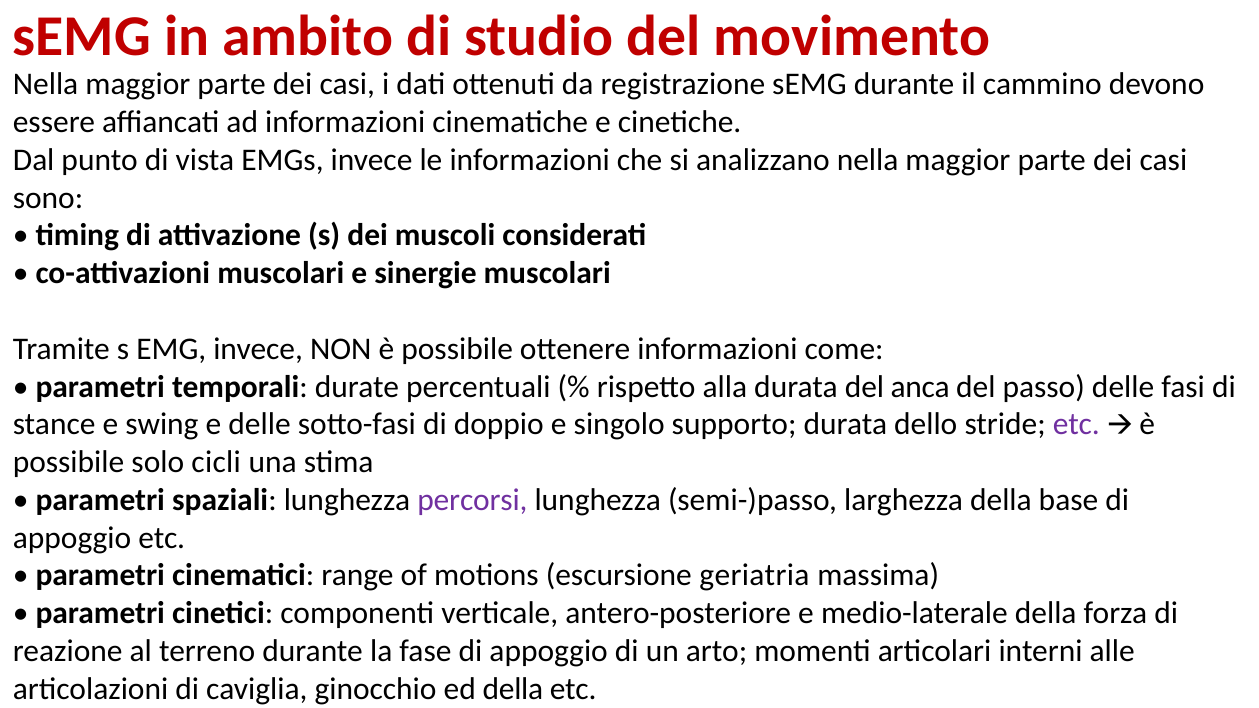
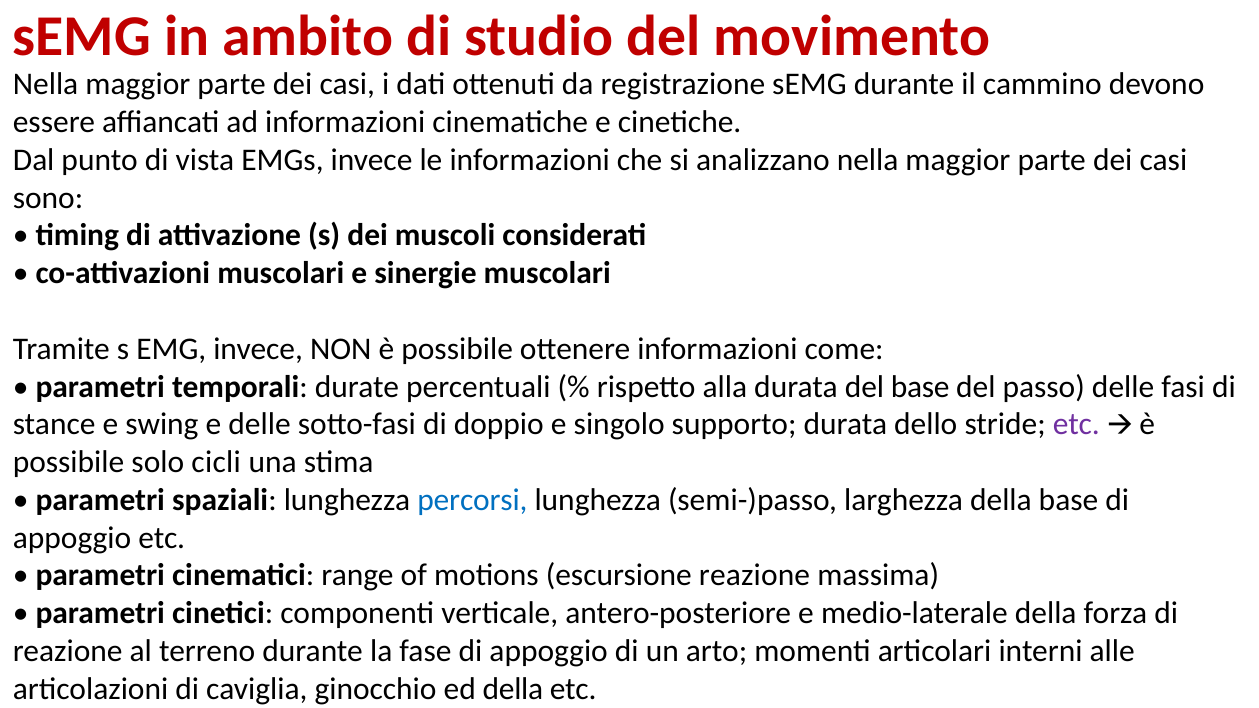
del anca: anca -> base
percorsi colour: purple -> blue
escursione geriatria: geriatria -> reazione
